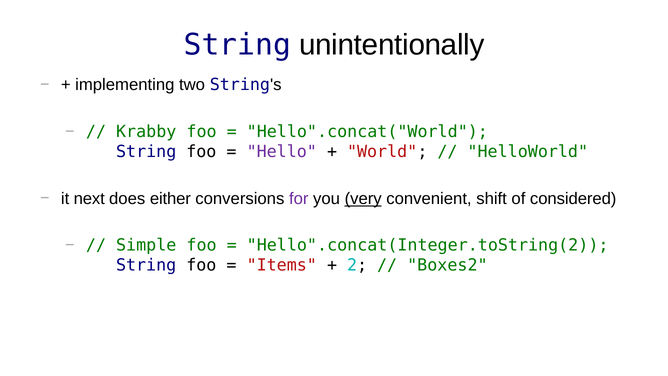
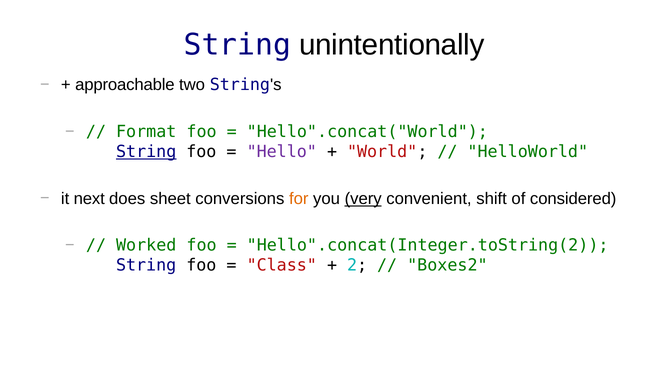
implementing: implementing -> approachable
Krabby: Krabby -> Format
String at (146, 152) underline: none -> present
either: either -> sheet
for colour: purple -> orange
Simple: Simple -> Worked
Items: Items -> Class
